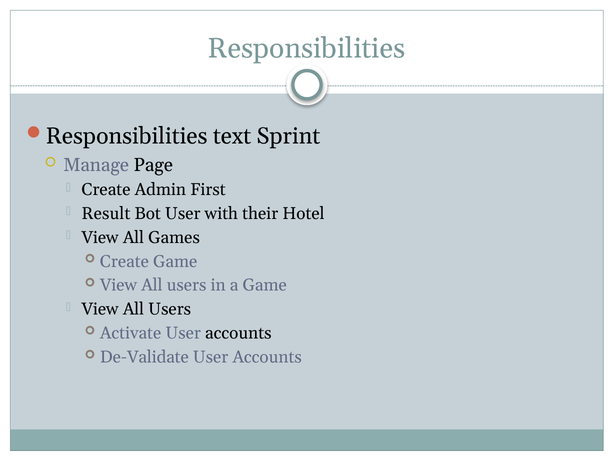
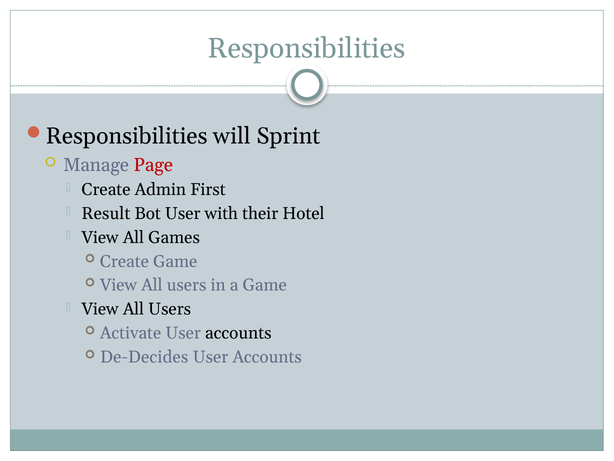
text: text -> will
Page colour: black -> red
De-Validate: De-Validate -> De-Decides
